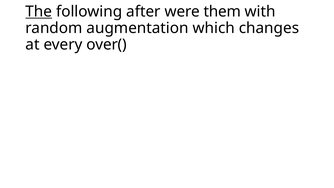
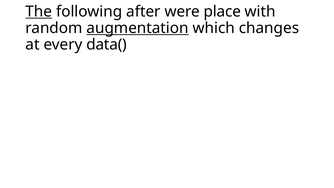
them: them -> place
augmentation underline: none -> present
over(: over( -> data(
